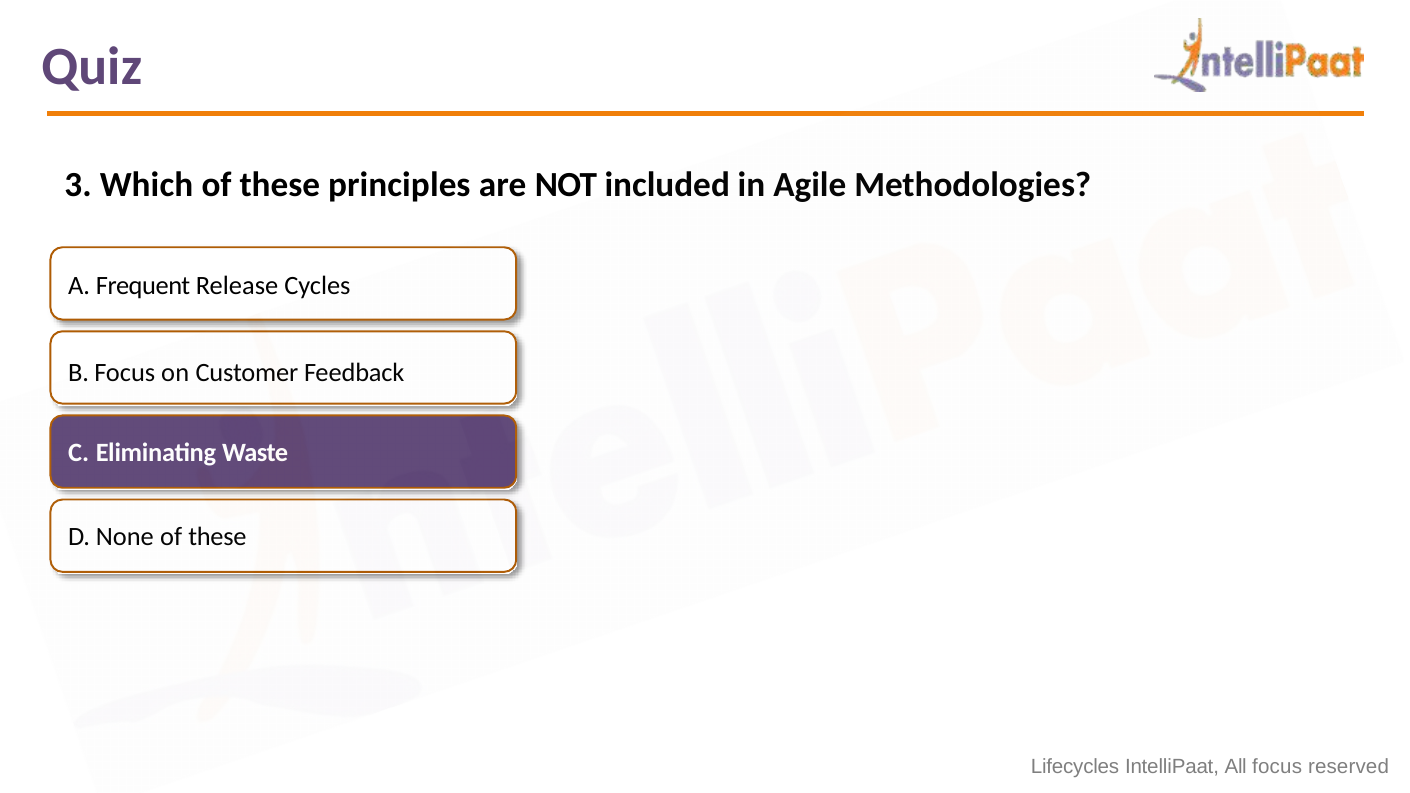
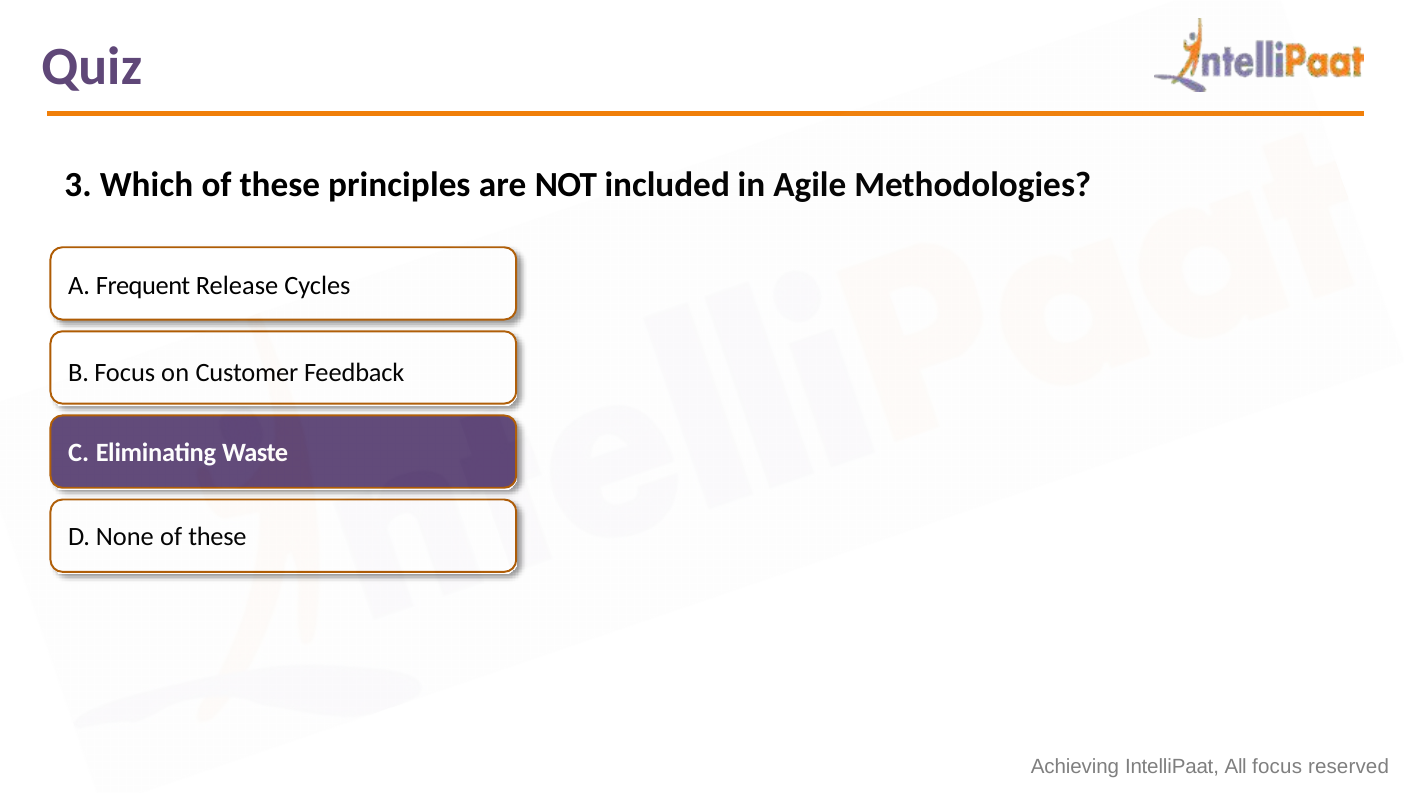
Lifecycles: Lifecycles -> Achieving
